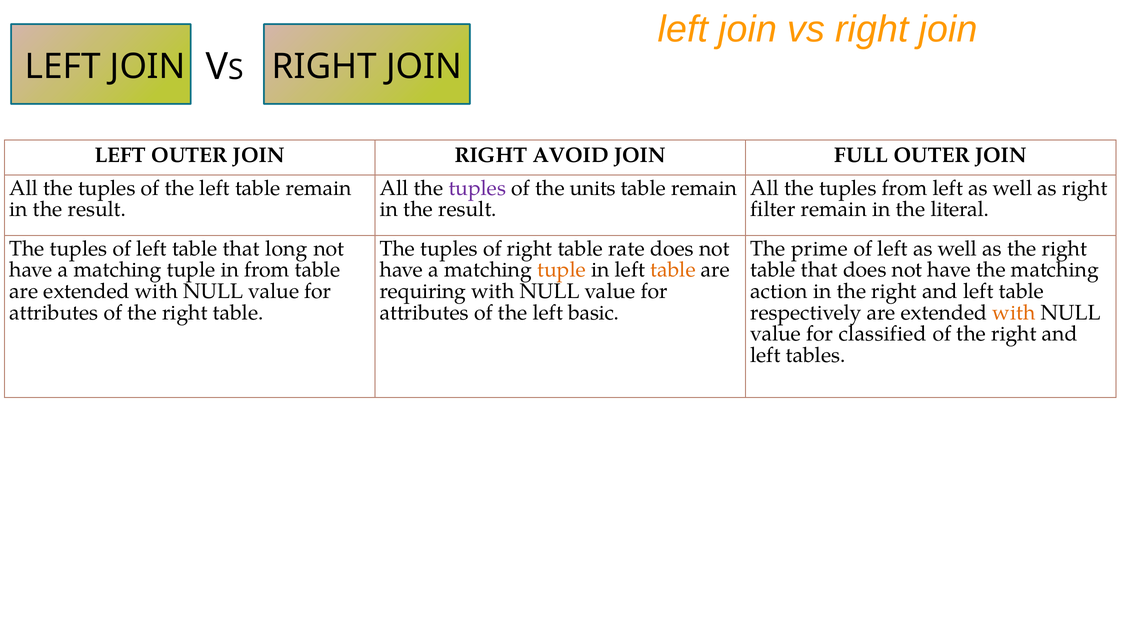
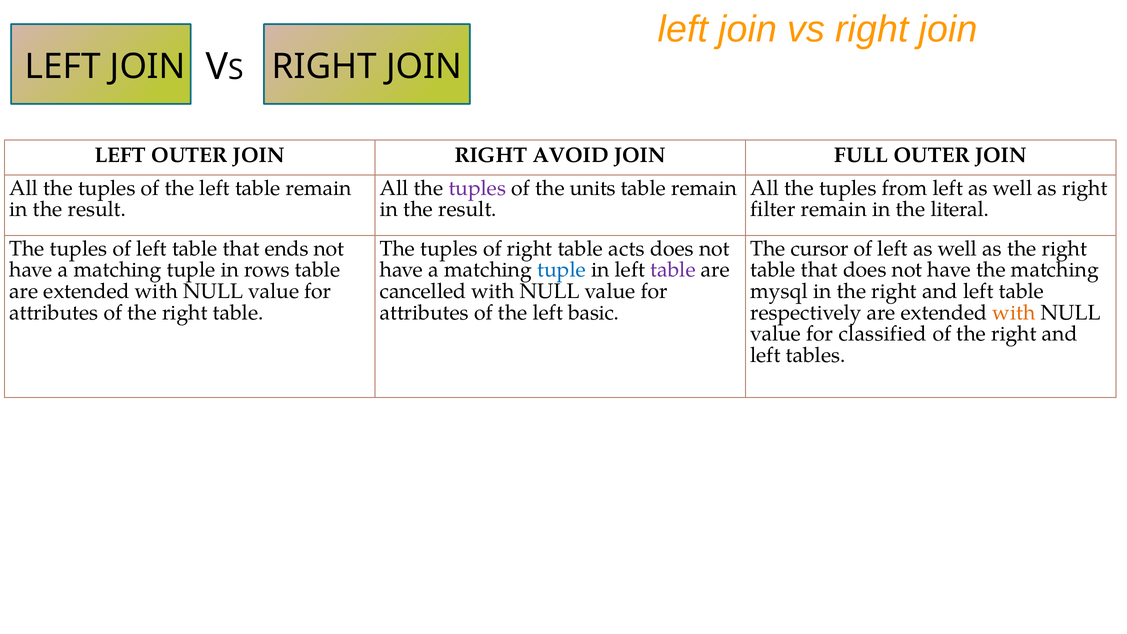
long: long -> ends
rate: rate -> acts
prime: prime -> cursor
in from: from -> rows
tuple at (562, 270) colour: orange -> blue
table at (673, 270) colour: orange -> purple
requiring: requiring -> cancelled
action: action -> mysql
